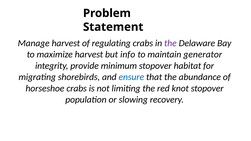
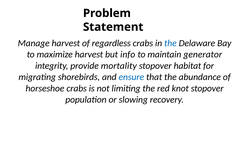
regulating: regulating -> regardless
the at (170, 43) colour: purple -> blue
minimum: minimum -> mortality
